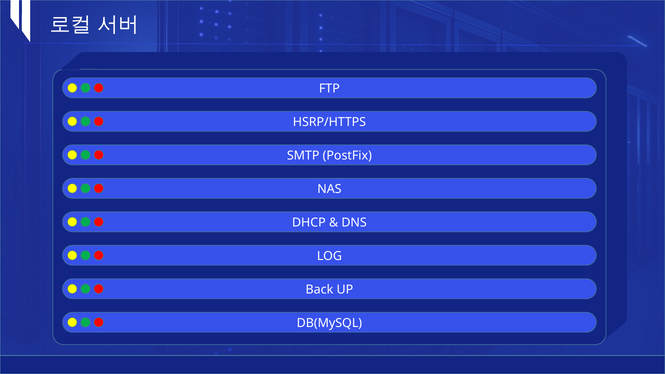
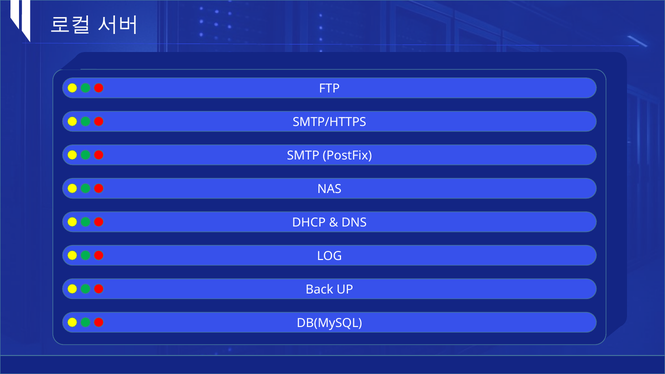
HSRP/HTTPS: HSRP/HTTPS -> SMTP/HTTPS
